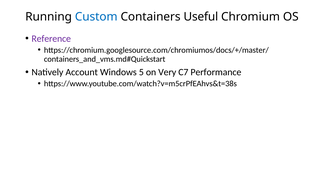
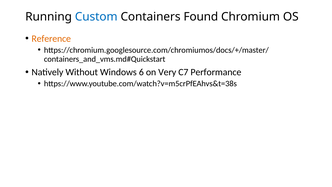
Useful: Useful -> Found
Reference colour: purple -> orange
Account: Account -> Without
5: 5 -> 6
